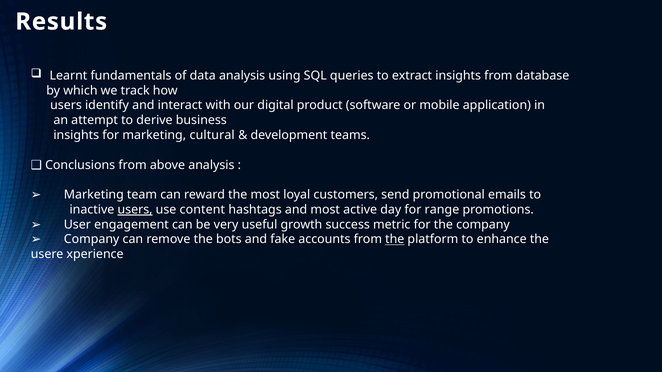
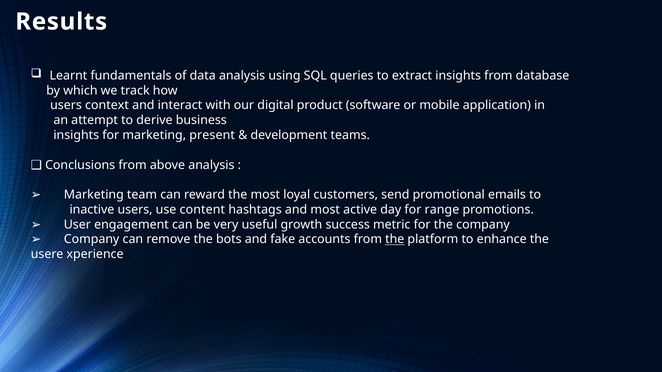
identify: identify -> context
cultural: cultural -> present
users at (135, 210) underline: present -> none
